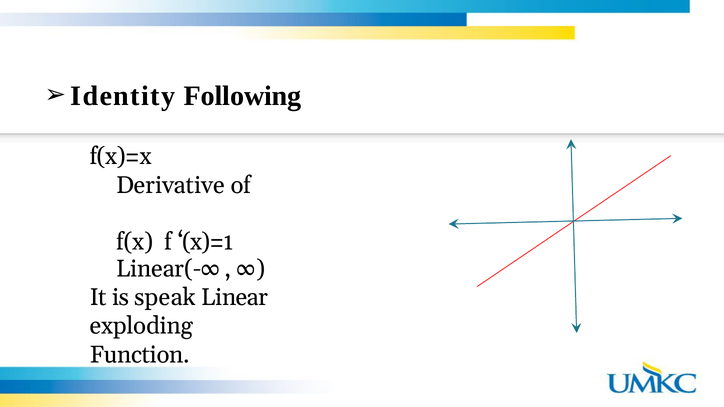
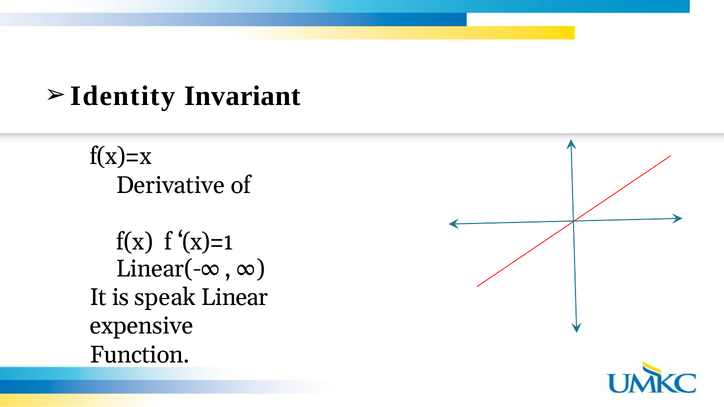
Following: Following -> Invariant
exploding: exploding -> expensive
